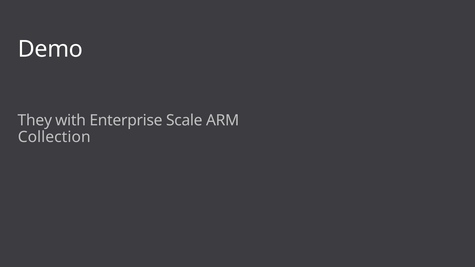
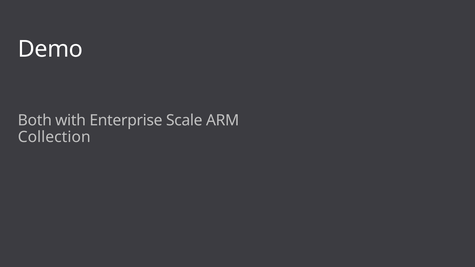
They: They -> Both
